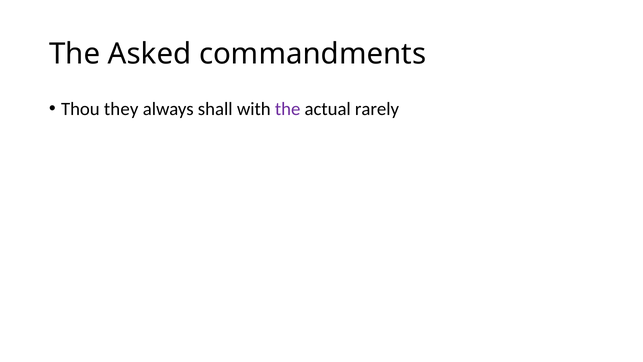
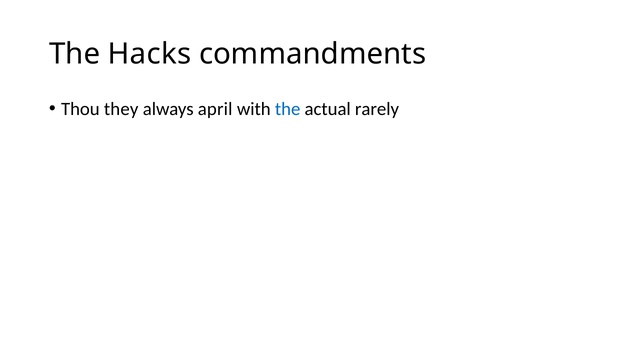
Asked: Asked -> Hacks
shall: shall -> april
the at (288, 109) colour: purple -> blue
